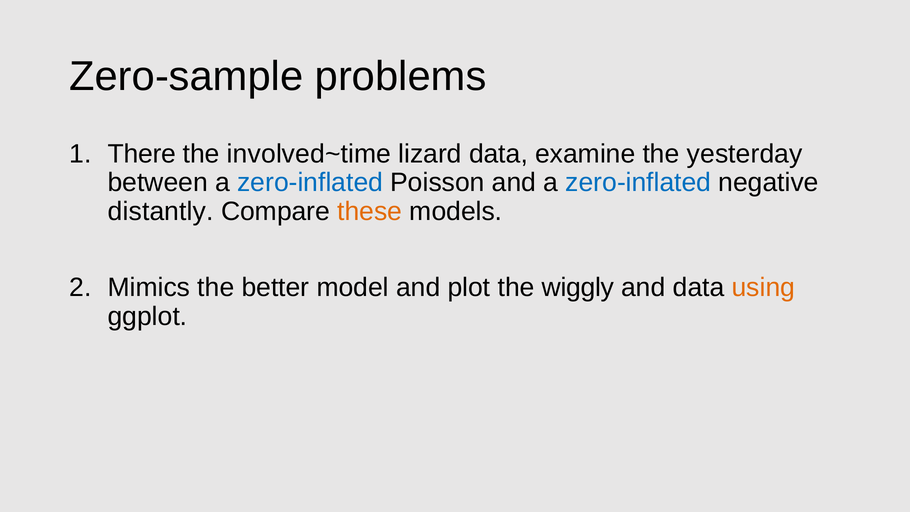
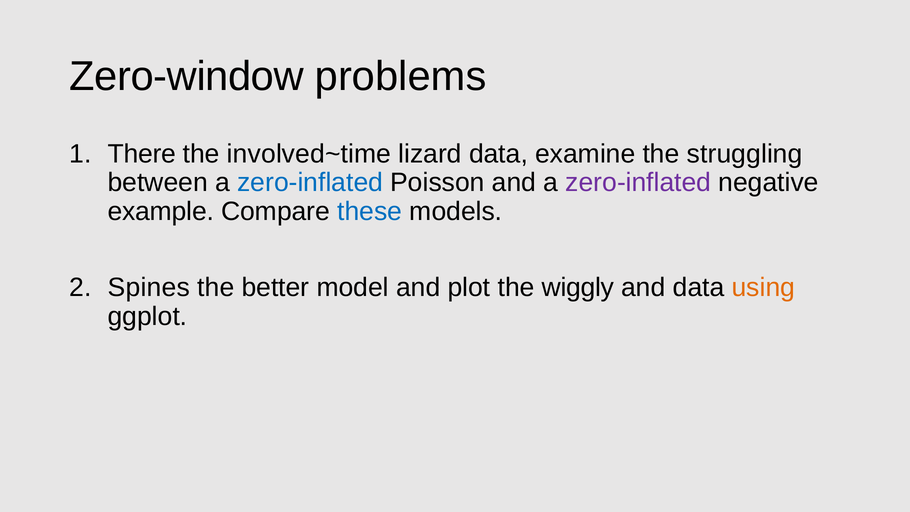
Zero-sample: Zero-sample -> Zero-window
yesterday: yesterday -> struggling
zero-inflated at (638, 183) colour: blue -> purple
distantly: distantly -> example
these colour: orange -> blue
Mimics: Mimics -> Spines
